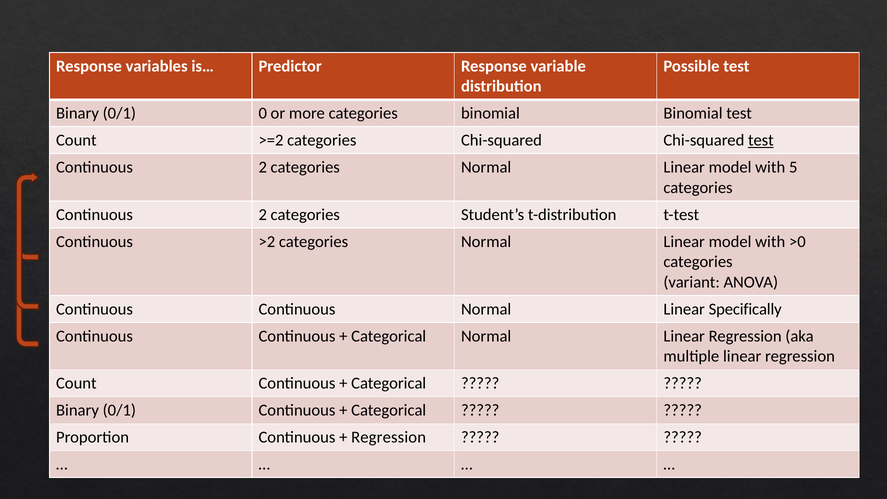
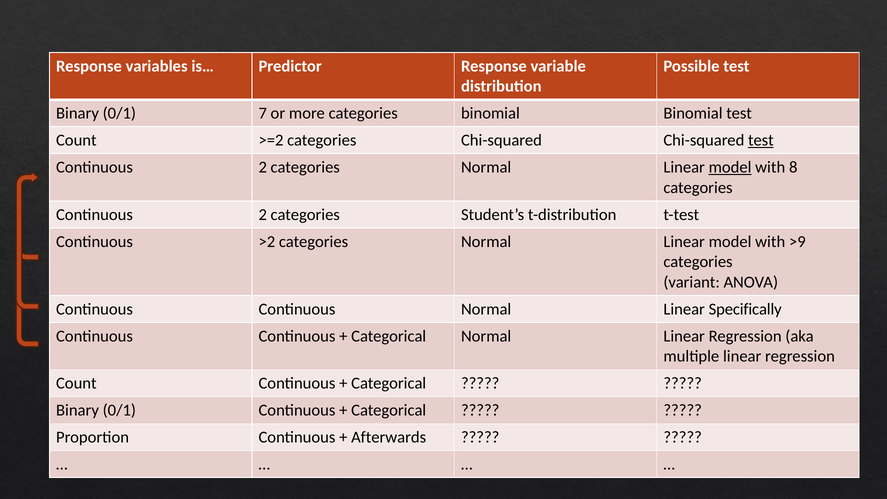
0: 0 -> 7
model at (730, 167) underline: none -> present
5: 5 -> 8
>0: >0 -> >9
Regression at (389, 437): Regression -> Afterwards
